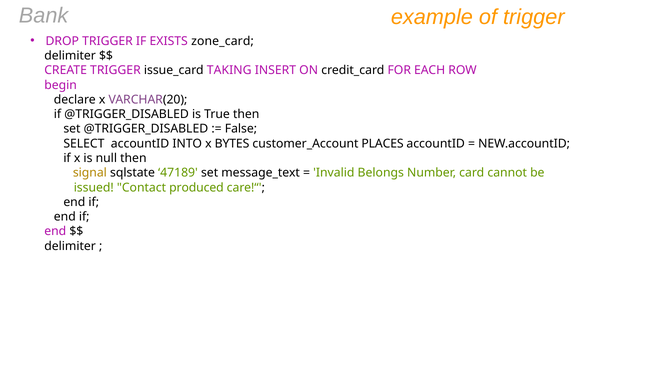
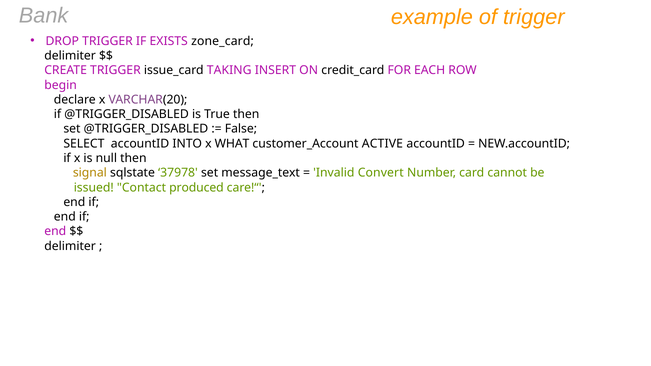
BYTES: BYTES -> WHAT
PLACES: PLACES -> ACTIVE
47189: 47189 -> 37978
Belongs: Belongs -> Convert
